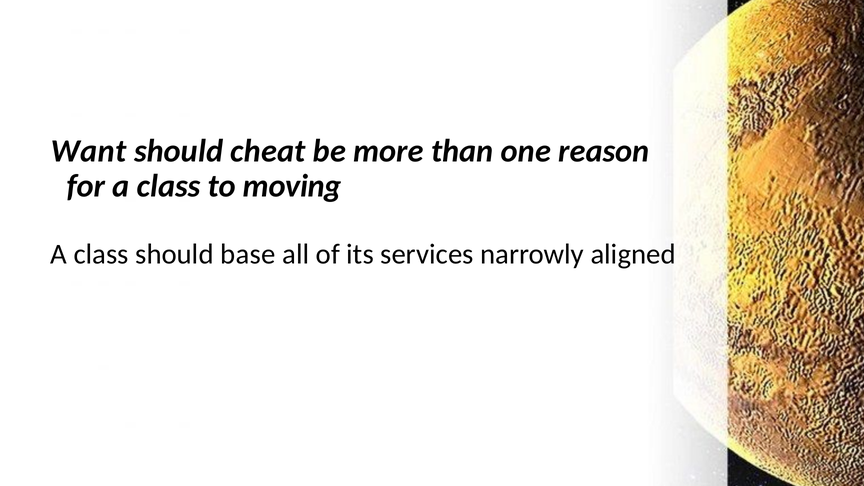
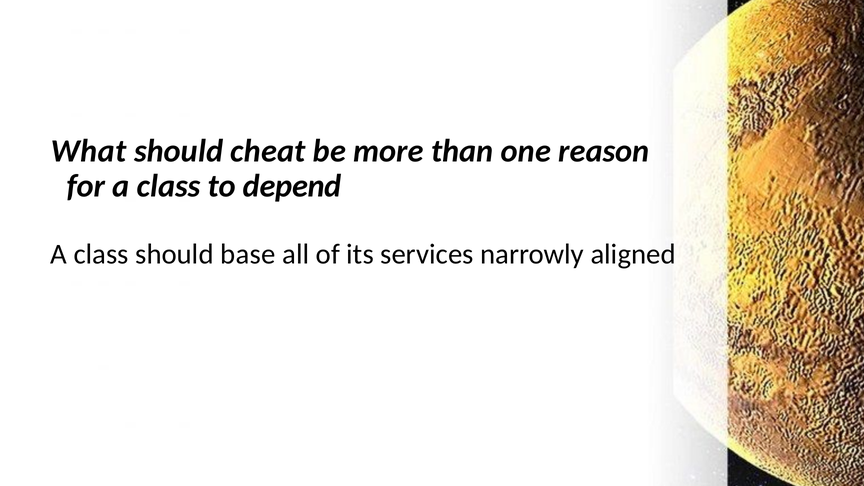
Want: Want -> What
moving: moving -> depend
